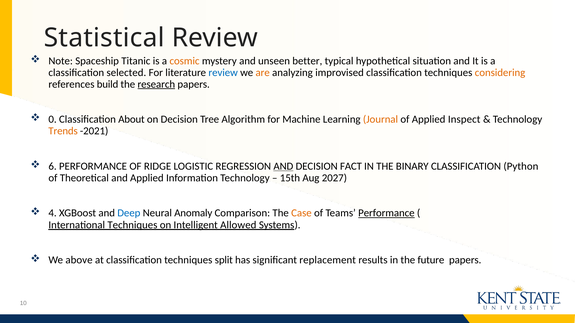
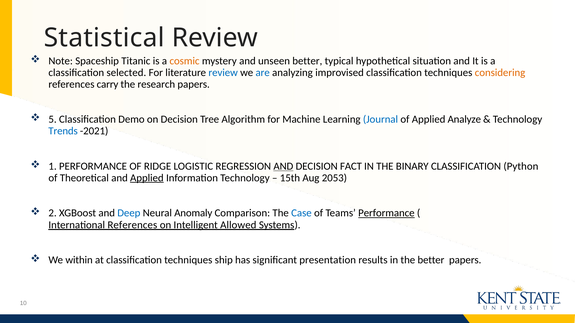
are colour: orange -> blue
build: build -> carry
research underline: present -> none
0: 0 -> 5
About: About -> Demo
Journal colour: orange -> blue
Inspect: Inspect -> Analyze
Trends colour: orange -> blue
6: 6 -> 1
Applied at (147, 178) underline: none -> present
2027: 2027 -> 2053
4: 4 -> 2
Case colour: orange -> blue
International Techniques: Techniques -> References
above: above -> within
split: split -> ship
replacement: replacement -> presentation
the future: future -> better
